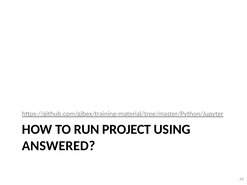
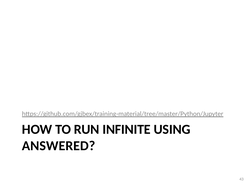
PROJECT: PROJECT -> INFINITE
